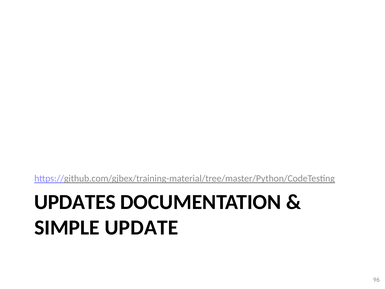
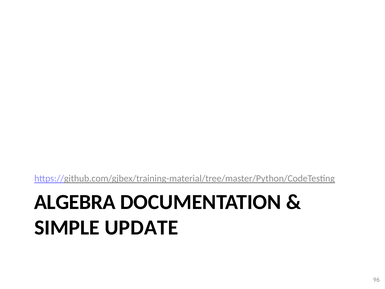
UPDATES: UPDATES -> ALGEBRA
